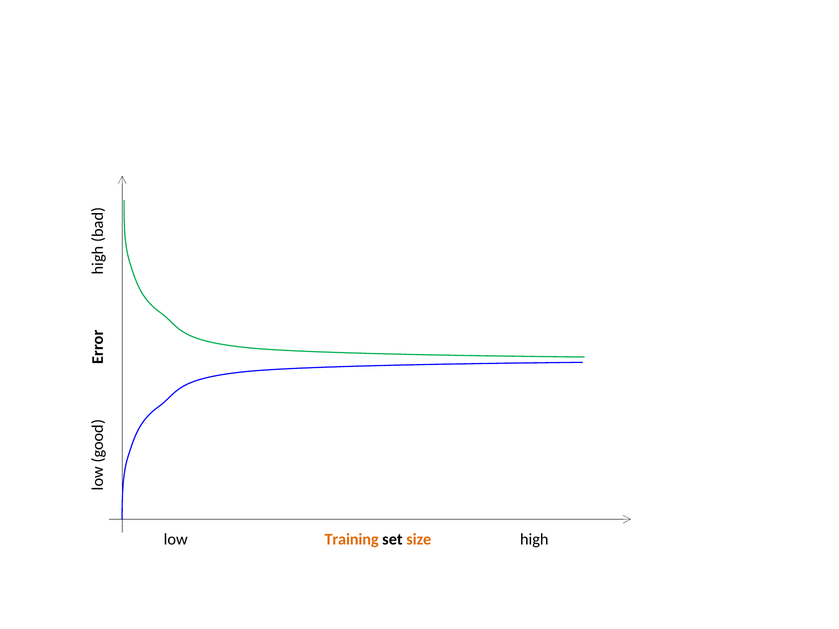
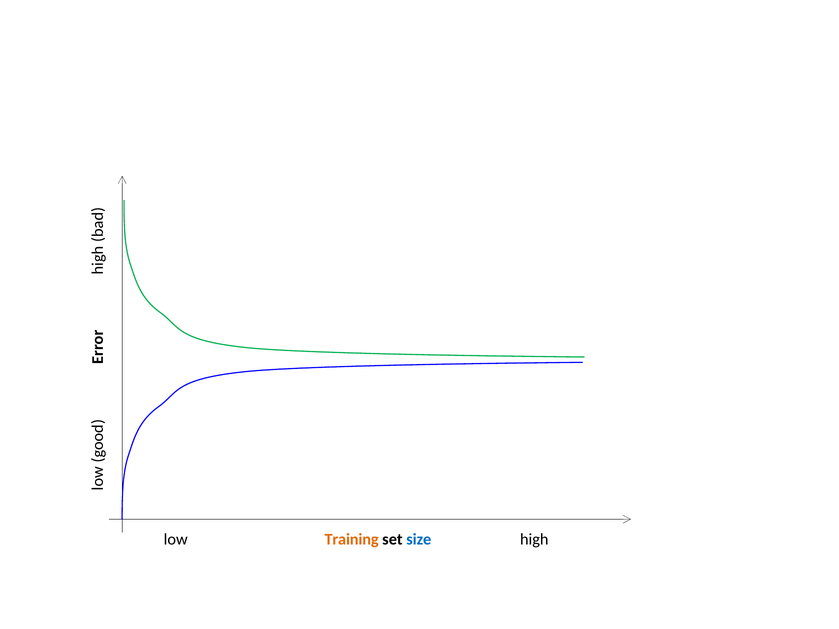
size colour: orange -> blue
